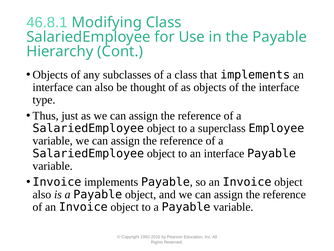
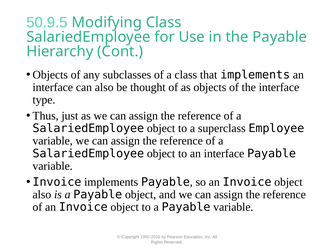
46.8.1: 46.8.1 -> 50.9.5
